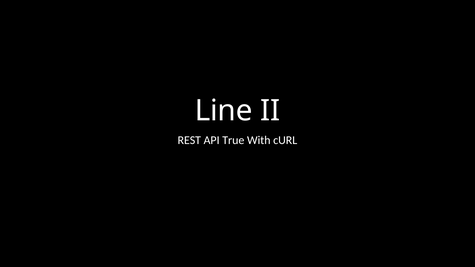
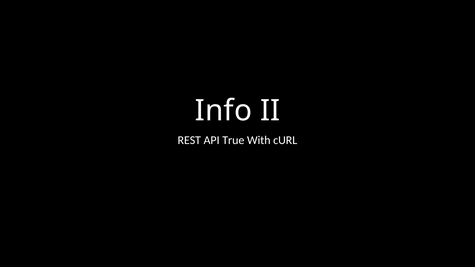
Line: Line -> Info
